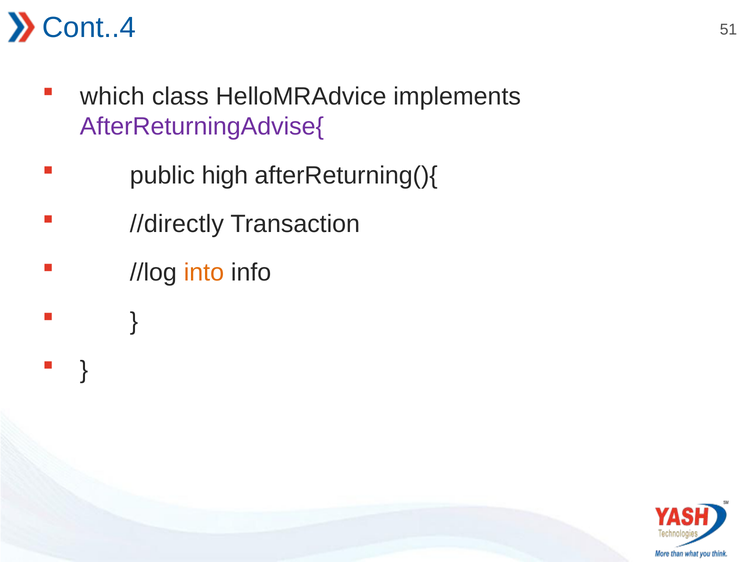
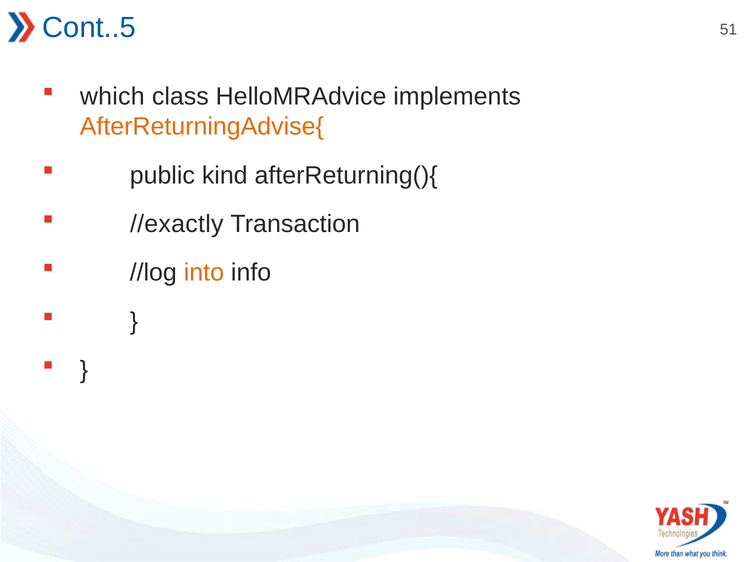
Cont..4: Cont..4 -> Cont..5
AfterReturningAdvise{ colour: purple -> orange
high: high -> kind
//directly: //directly -> //exactly
